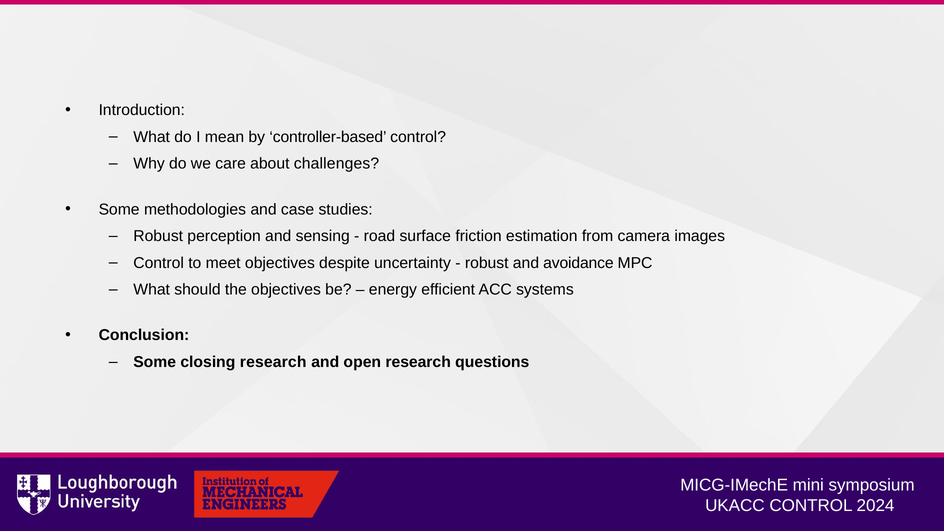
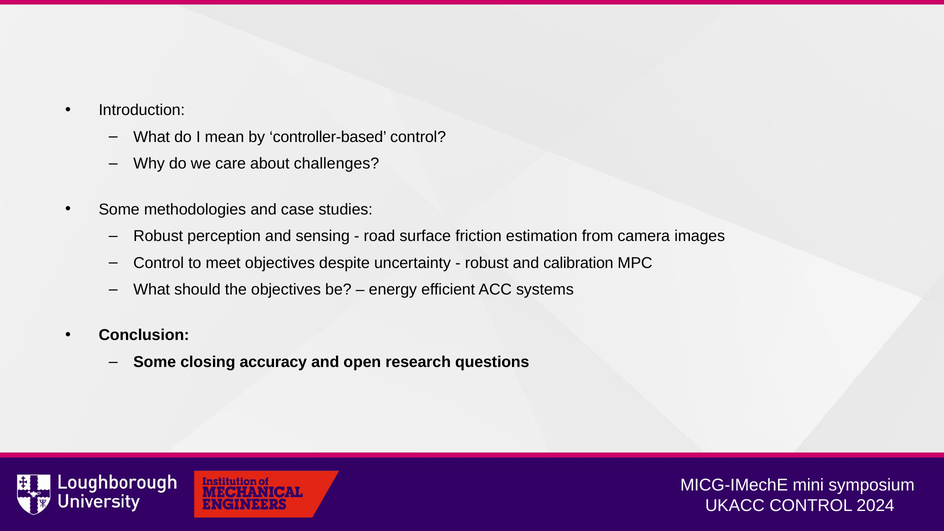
avoidance: avoidance -> calibration
closing research: research -> accuracy
